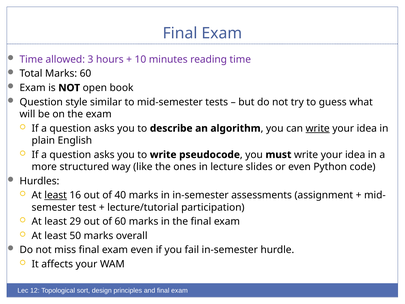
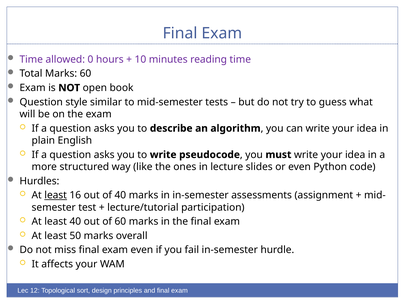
3: 3 -> 0
write at (318, 128) underline: present -> none
least 29: 29 -> 40
